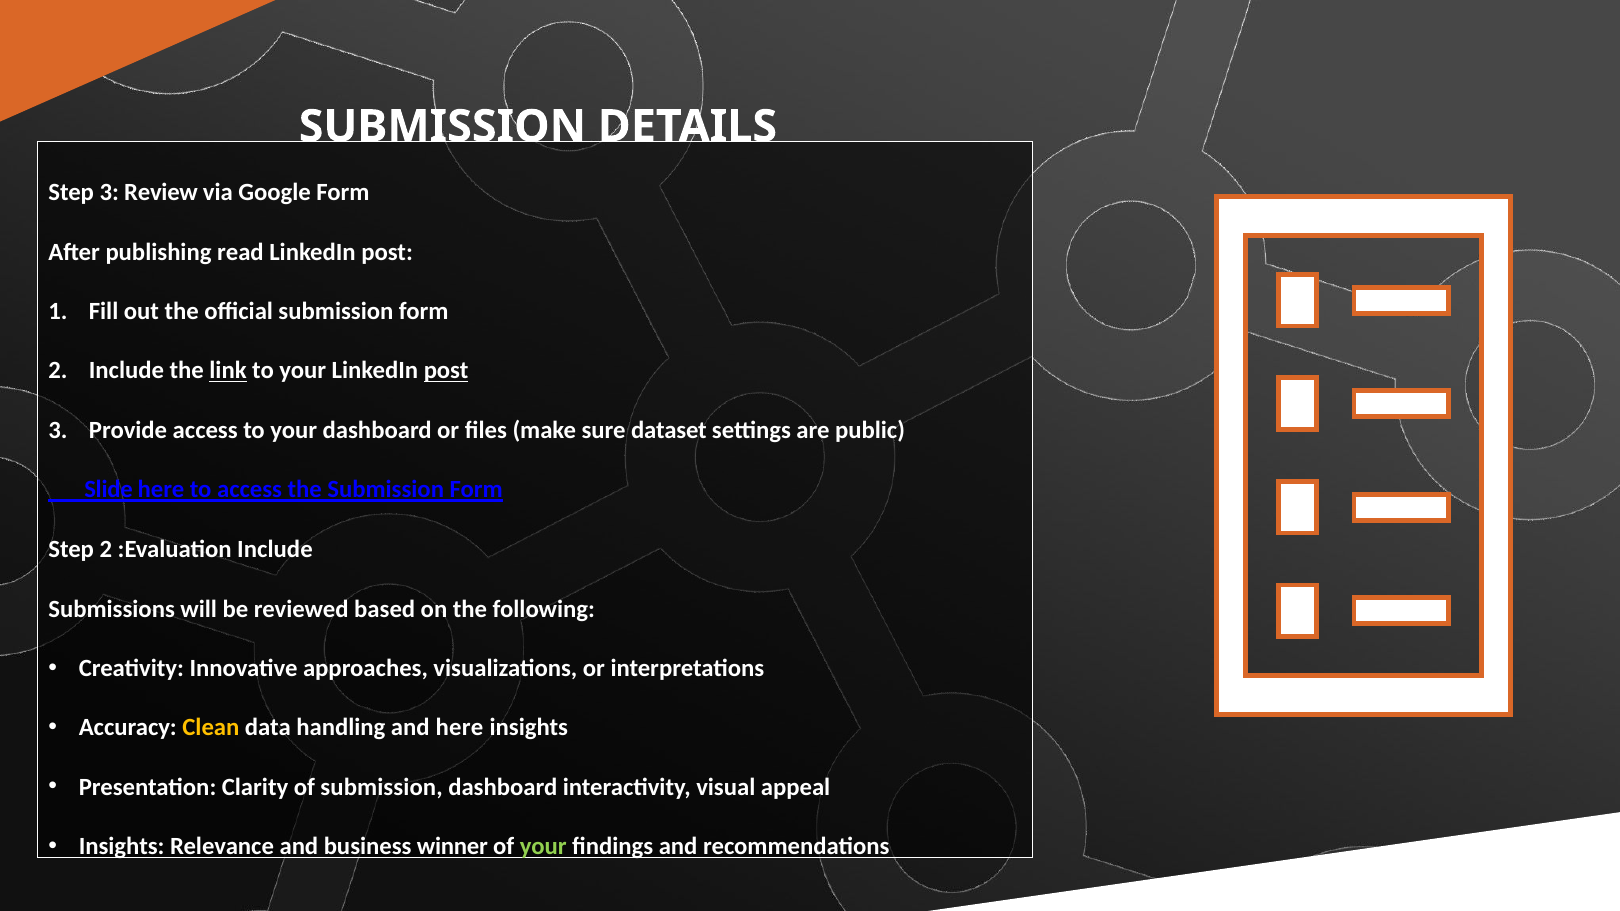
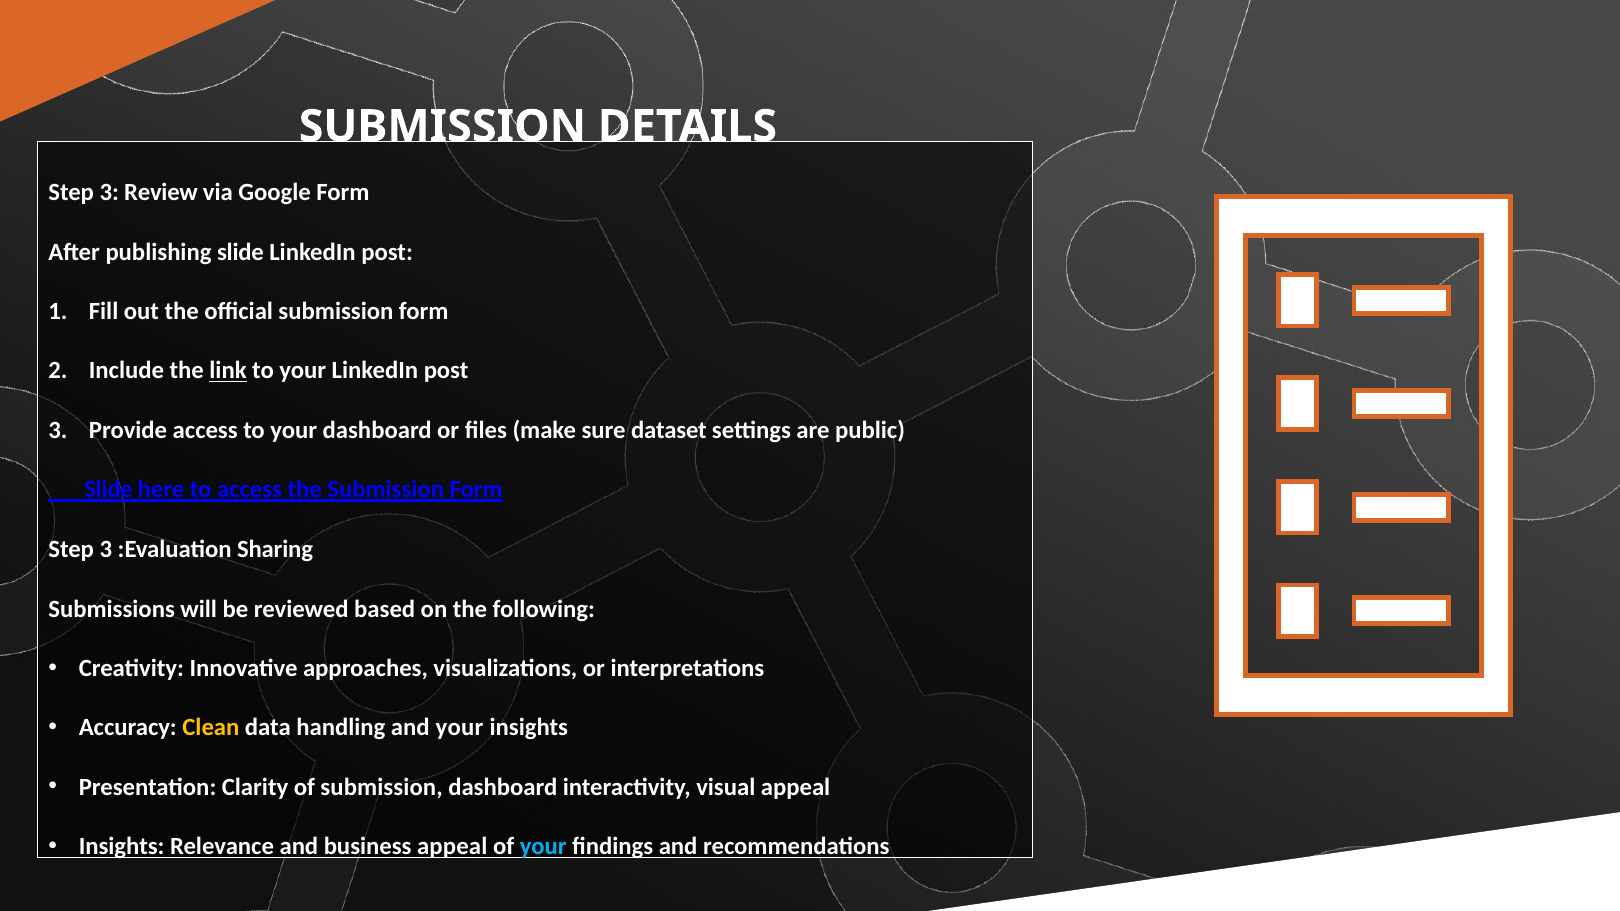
publishing read: read -> slide
post at (446, 371) underline: present -> none
2 at (106, 550): 2 -> 3
:Evaluation Include: Include -> Sharing
and here: here -> your
business winner: winner -> appeal
your at (543, 847) colour: light green -> light blue
